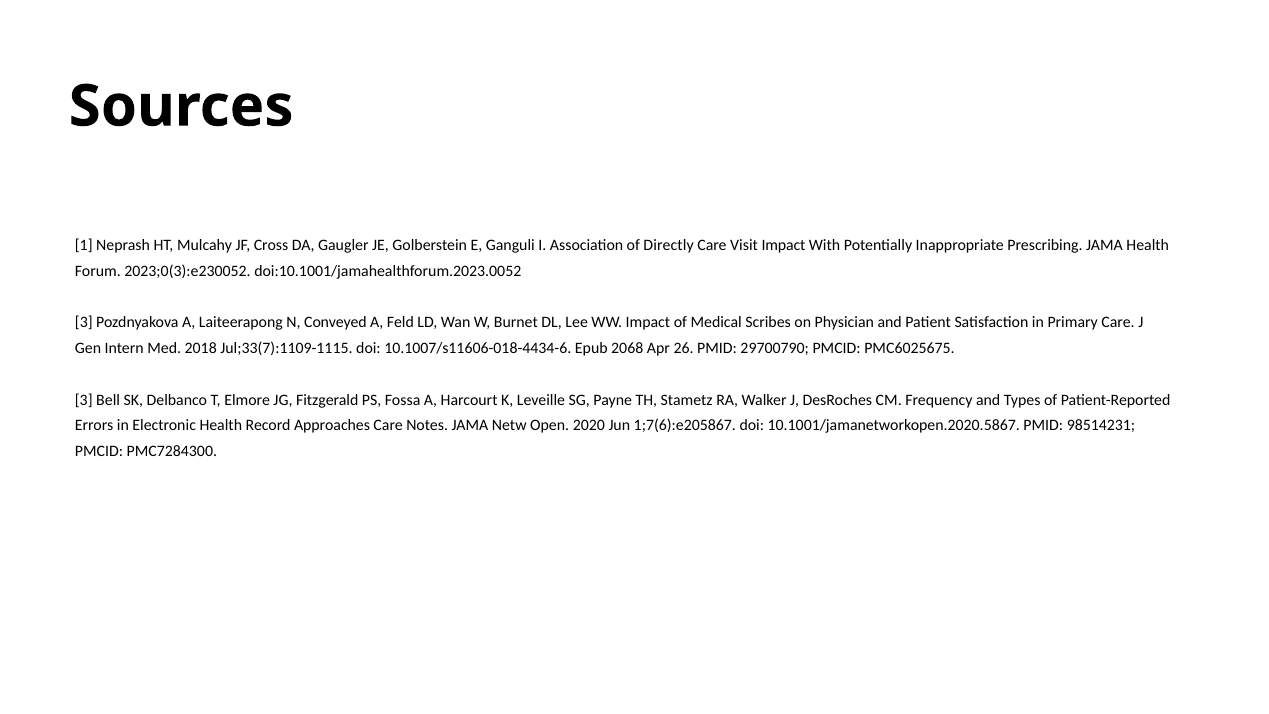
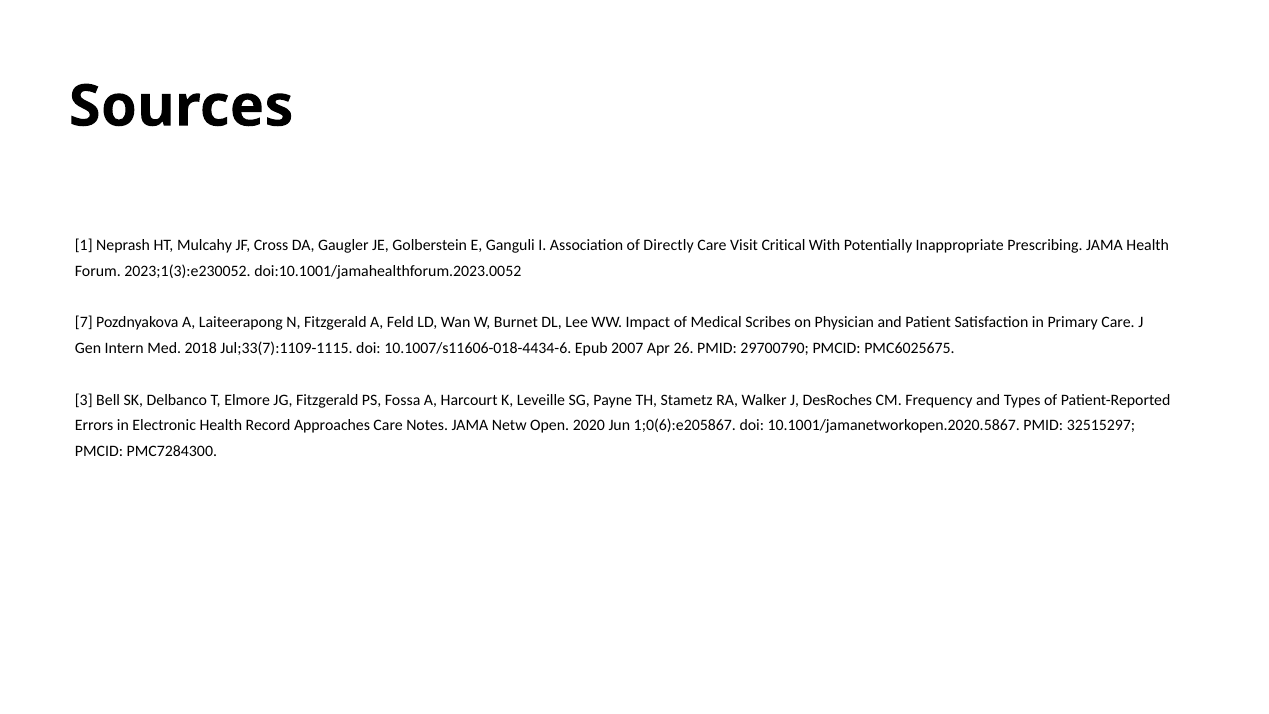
Visit Impact: Impact -> Critical
2023;0(3):e230052: 2023;0(3):e230052 -> 2023;1(3):e230052
3 at (84, 323): 3 -> 7
N Conveyed: Conveyed -> Fitzgerald
2068: 2068 -> 2007
1;7(6):e205867: 1;7(6):e205867 -> 1;0(6):e205867
98514231: 98514231 -> 32515297
